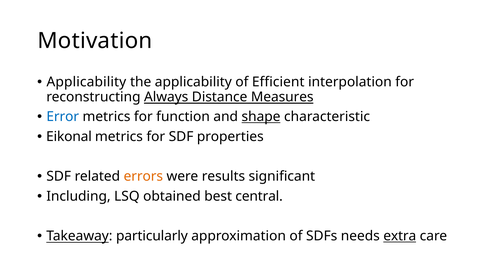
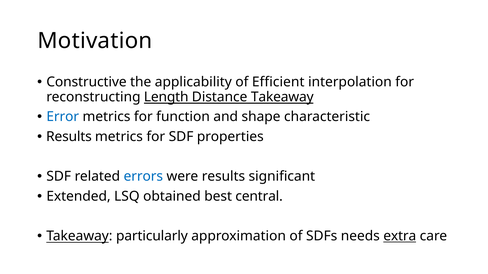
Applicability at (86, 82): Applicability -> Constructive
Always: Always -> Length
Distance Measures: Measures -> Takeaway
shape underline: present -> none
Eikonal at (69, 137): Eikonal -> Results
errors colour: orange -> blue
Including: Including -> Extended
